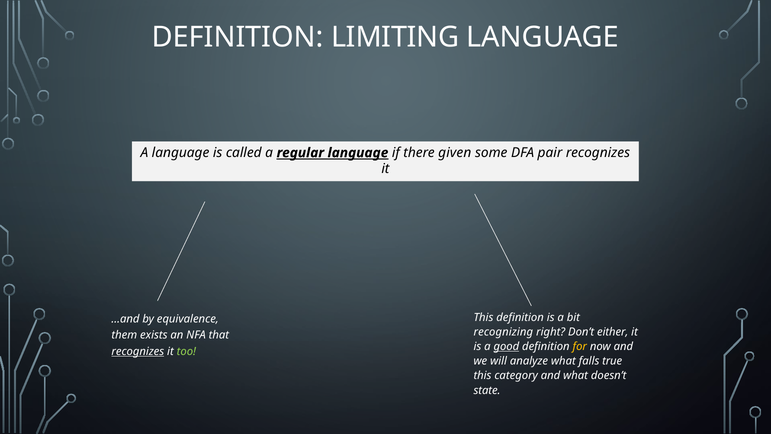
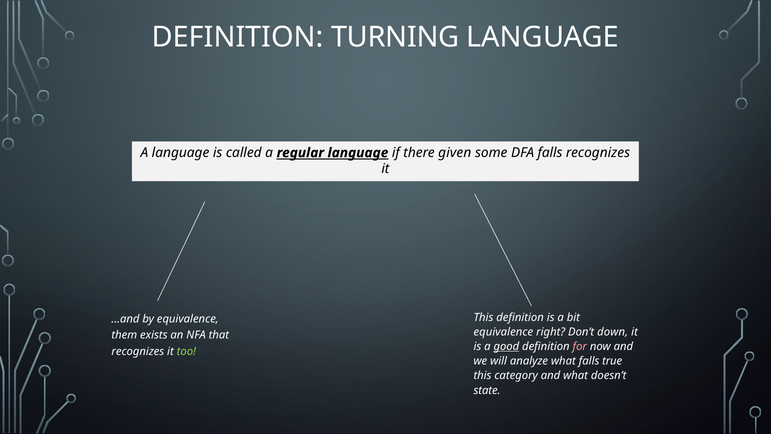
LIMITING: LIMITING -> TURNING
DFA pair: pair -> falls
recognizing at (503, 332): recognizing -> equivalence
either: either -> down
for colour: yellow -> pink
recognizes at (138, 351) underline: present -> none
